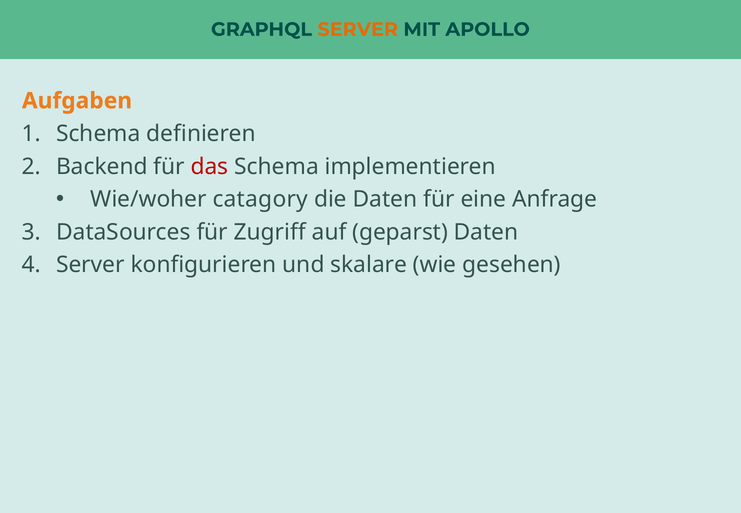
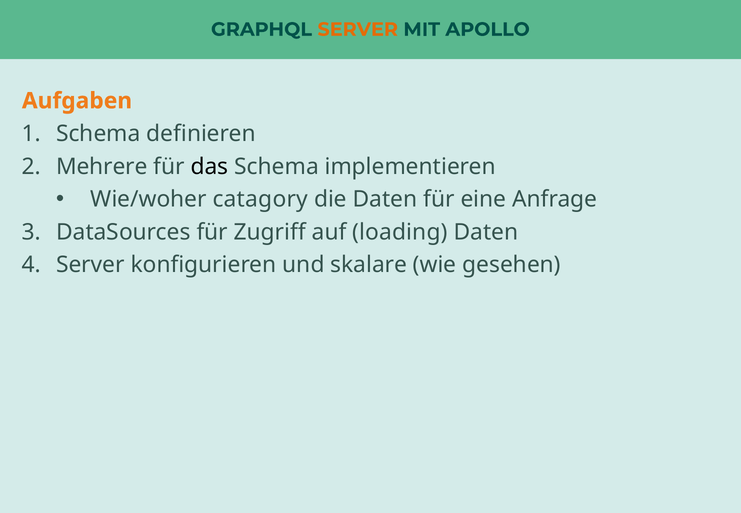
Backend: Backend -> Mehrere
das colour: red -> black
geparst: geparst -> loading
